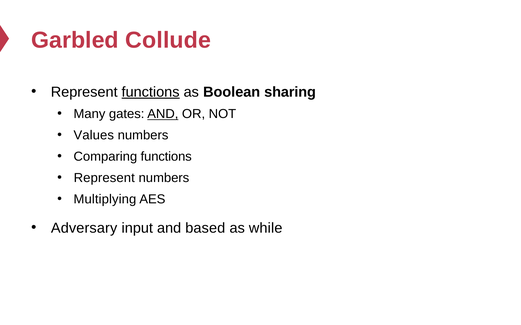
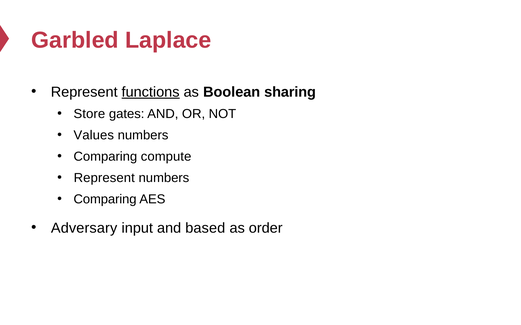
Collude: Collude -> Laplace
Many: Many -> Store
AND at (163, 114) underline: present -> none
Comparing functions: functions -> compute
Multiplying at (105, 200): Multiplying -> Comparing
while: while -> order
